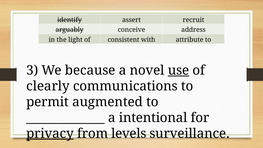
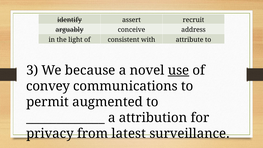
clearly: clearly -> convey
intentional: intentional -> attribution
privacy underline: present -> none
levels: levels -> latest
